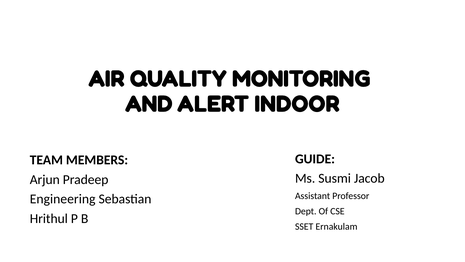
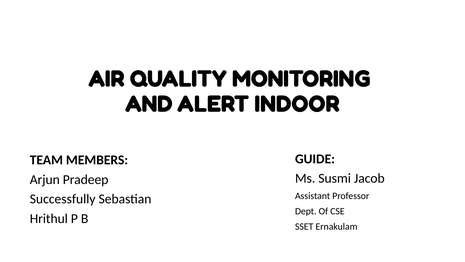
Engineering: Engineering -> Successfully
